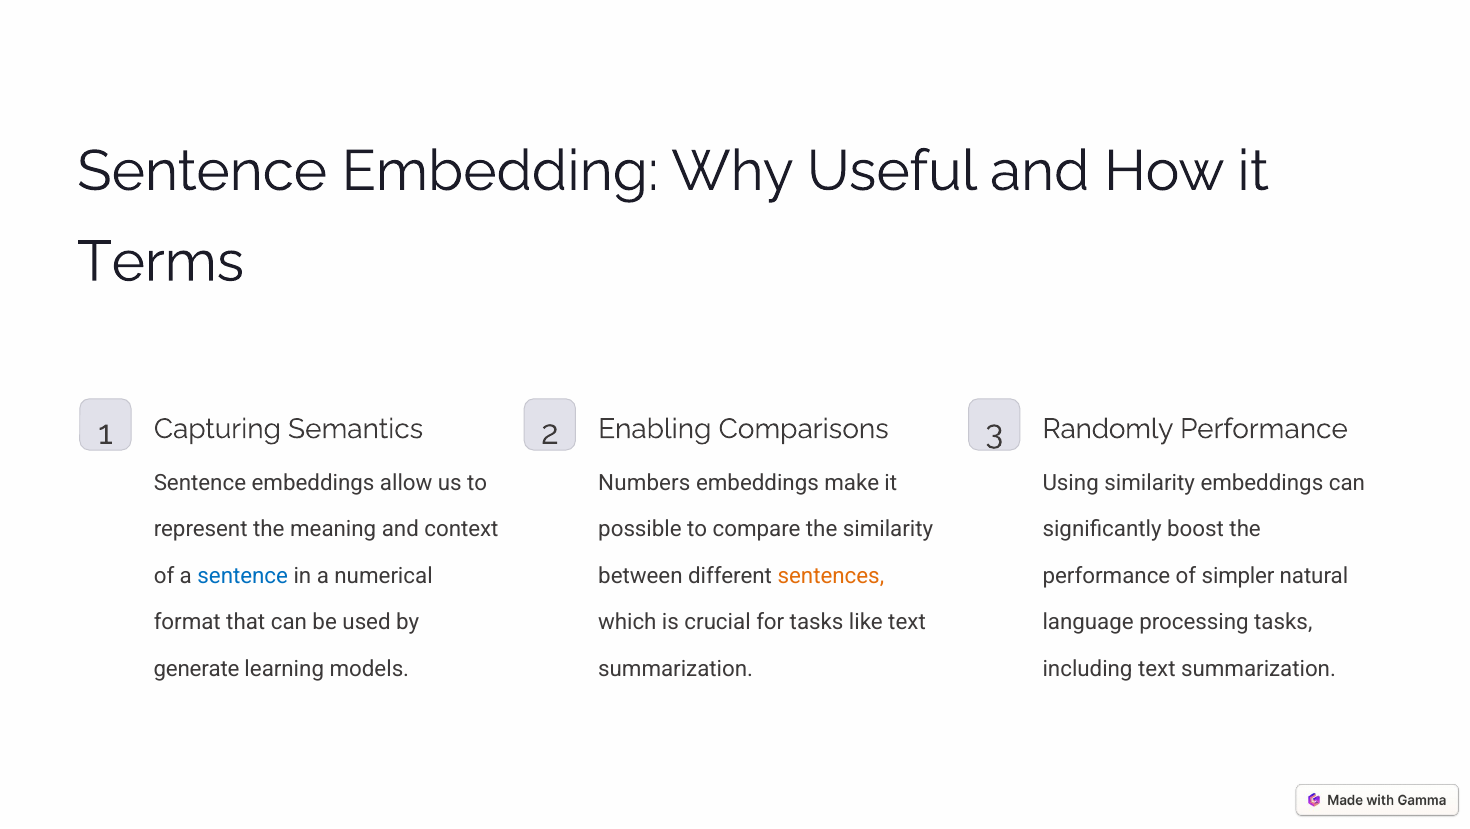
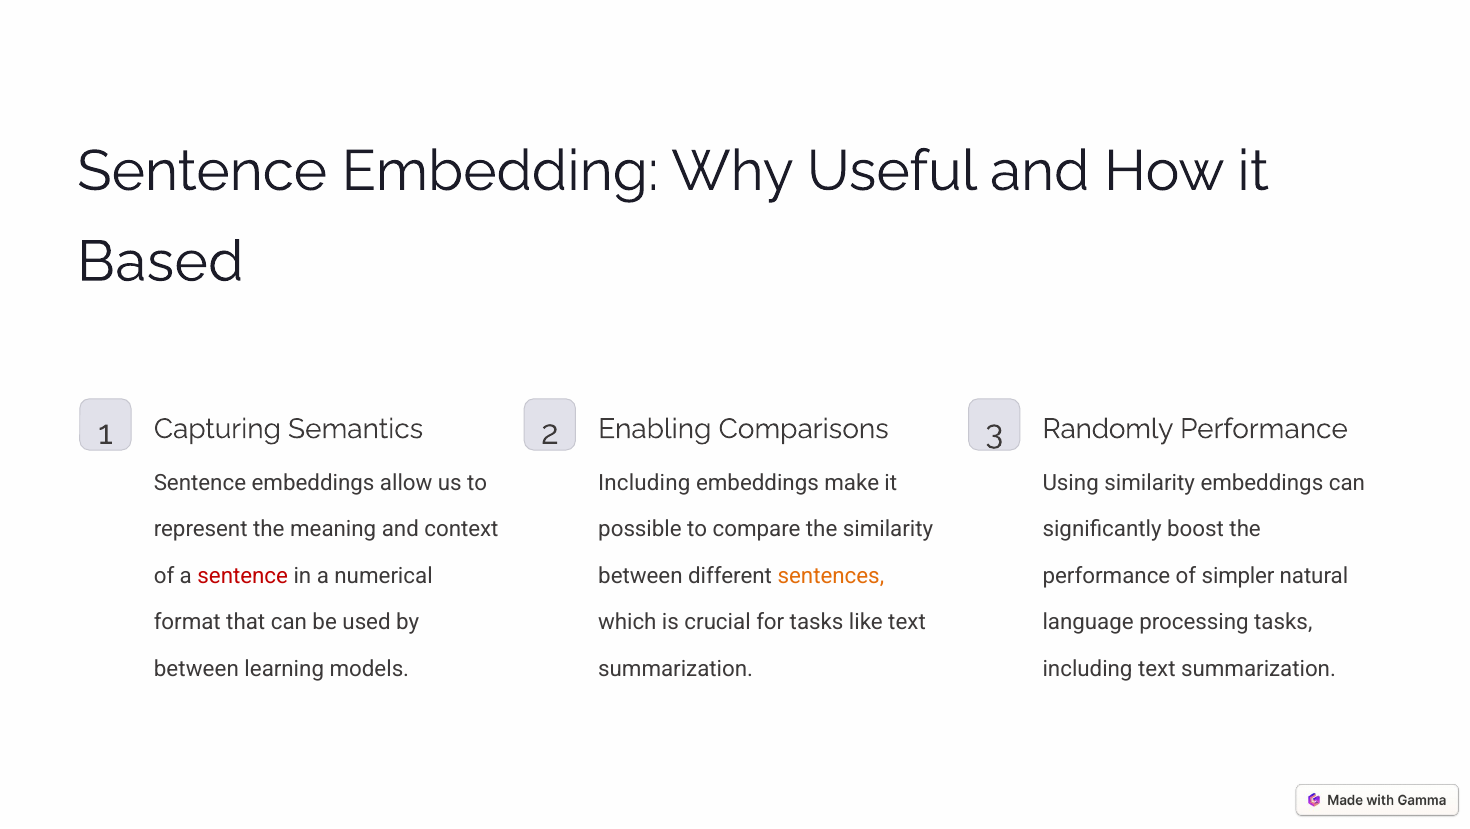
Terms: Terms -> Based
Numbers at (644, 483): Numbers -> Including
sentence at (243, 576) colour: blue -> red
generate at (197, 669): generate -> between
